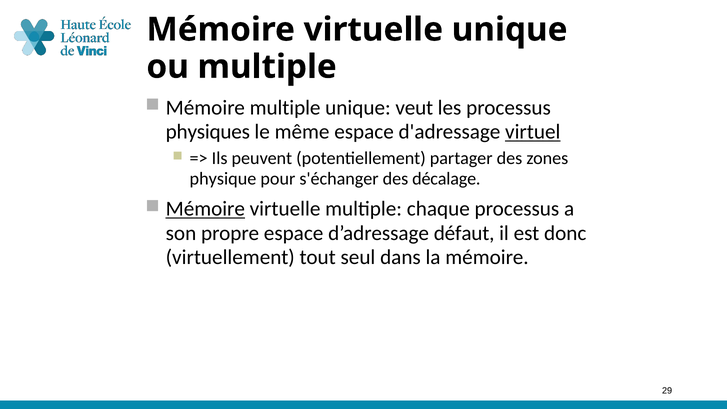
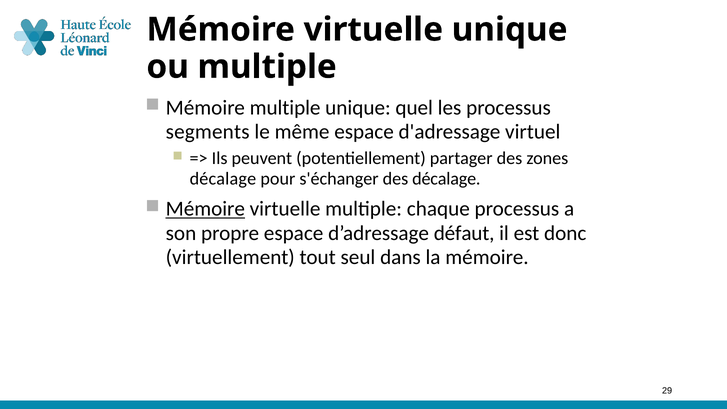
veut: veut -> quel
physiques: physiques -> segments
virtuel underline: present -> none
physique at (223, 179): physique -> décalage
